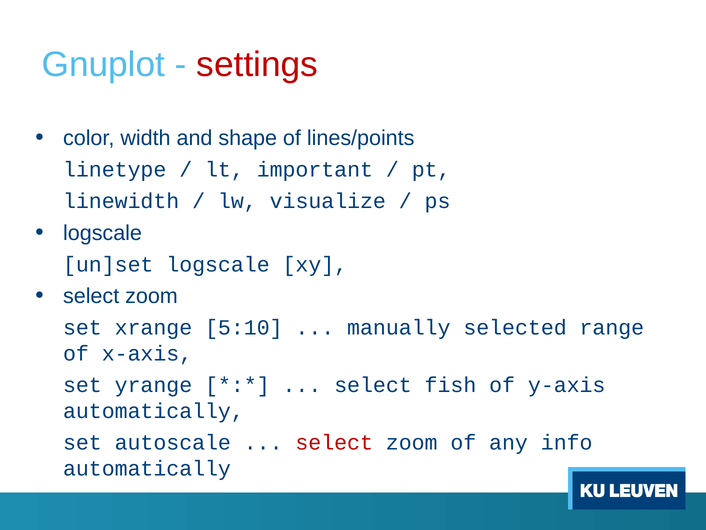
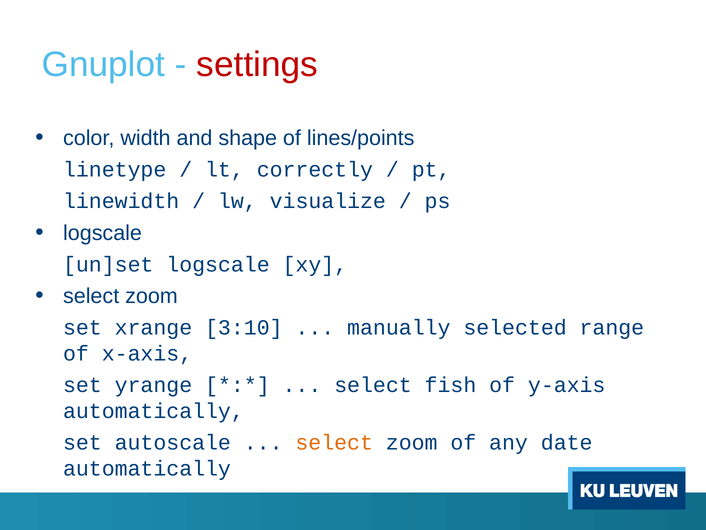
important: important -> correctly
5:10: 5:10 -> 3:10
select at (334, 442) colour: red -> orange
info: info -> date
